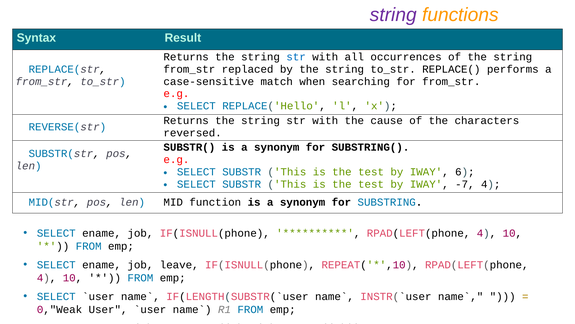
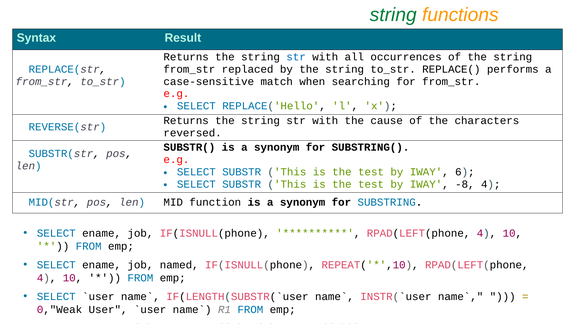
string at (393, 15) colour: purple -> green
-7: -7 -> -8
leave: leave -> named
